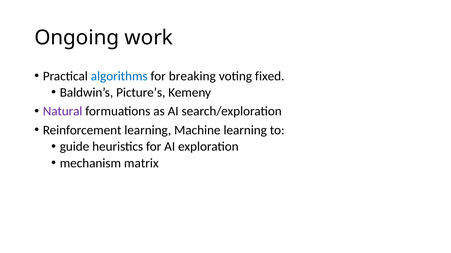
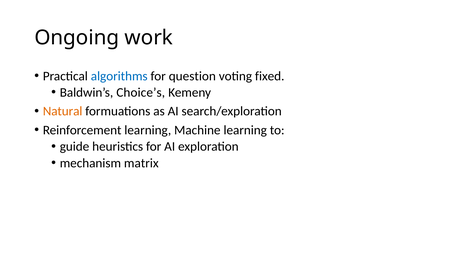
breaking: breaking -> question
Picture’s: Picture’s -> Choice’s
Natural colour: purple -> orange
